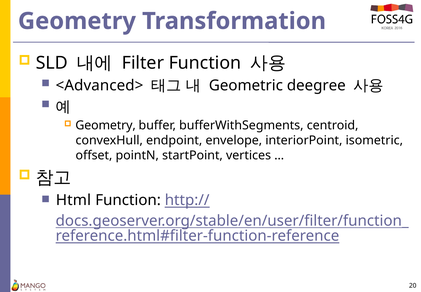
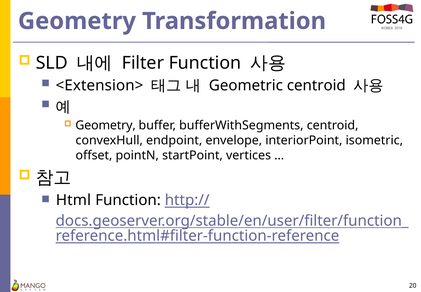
<Advanced>: <Advanced> -> <Extension>
Geometric deegree: deegree -> centroid
